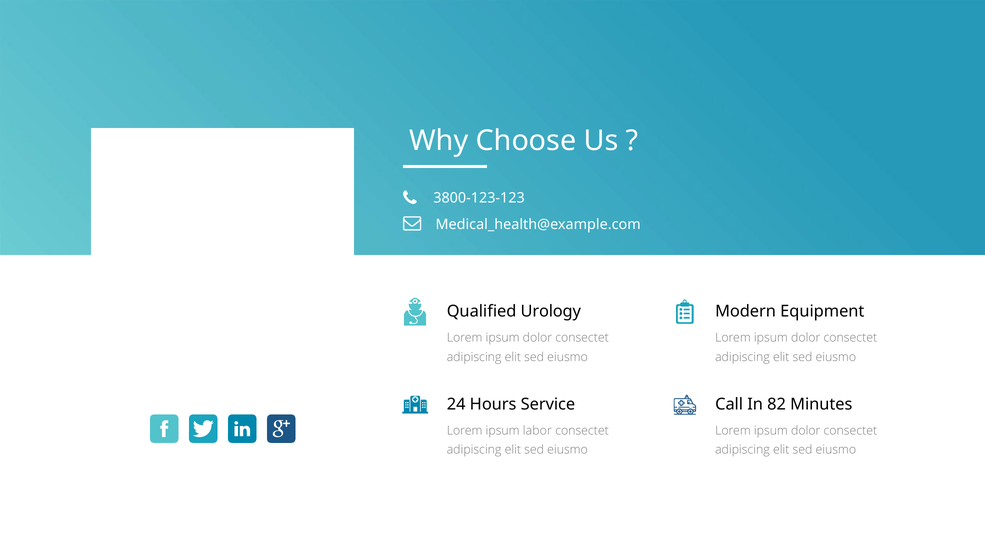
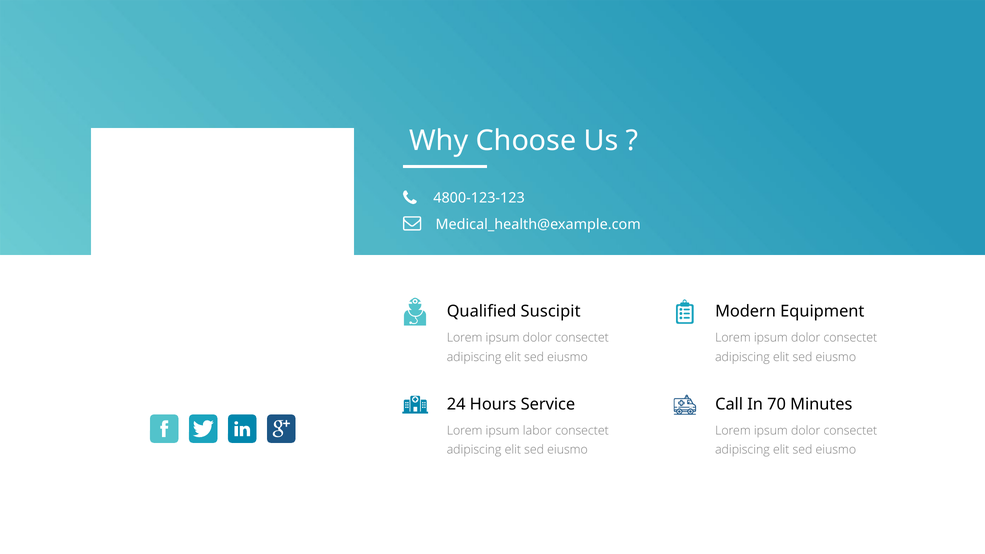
3800-123-123: 3800-123-123 -> 4800-123-123
Urology: Urology -> Suscipit
82: 82 -> 70
